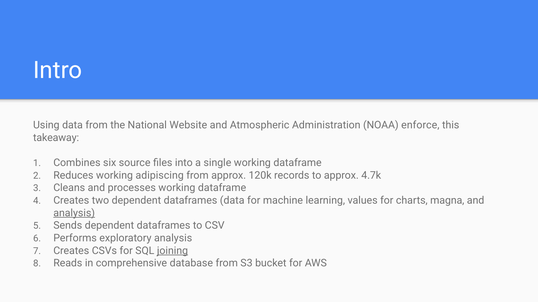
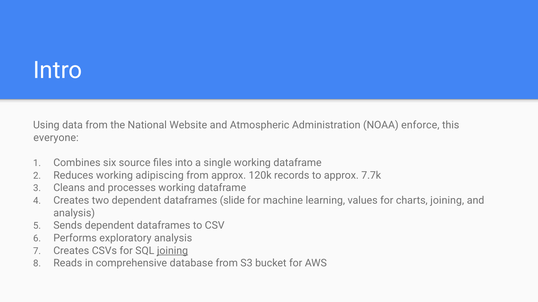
takeaway: takeaway -> everyone
4.7k: 4.7k -> 7.7k
dataframes data: data -> slide
charts magna: magna -> joining
analysis at (74, 213) underline: present -> none
